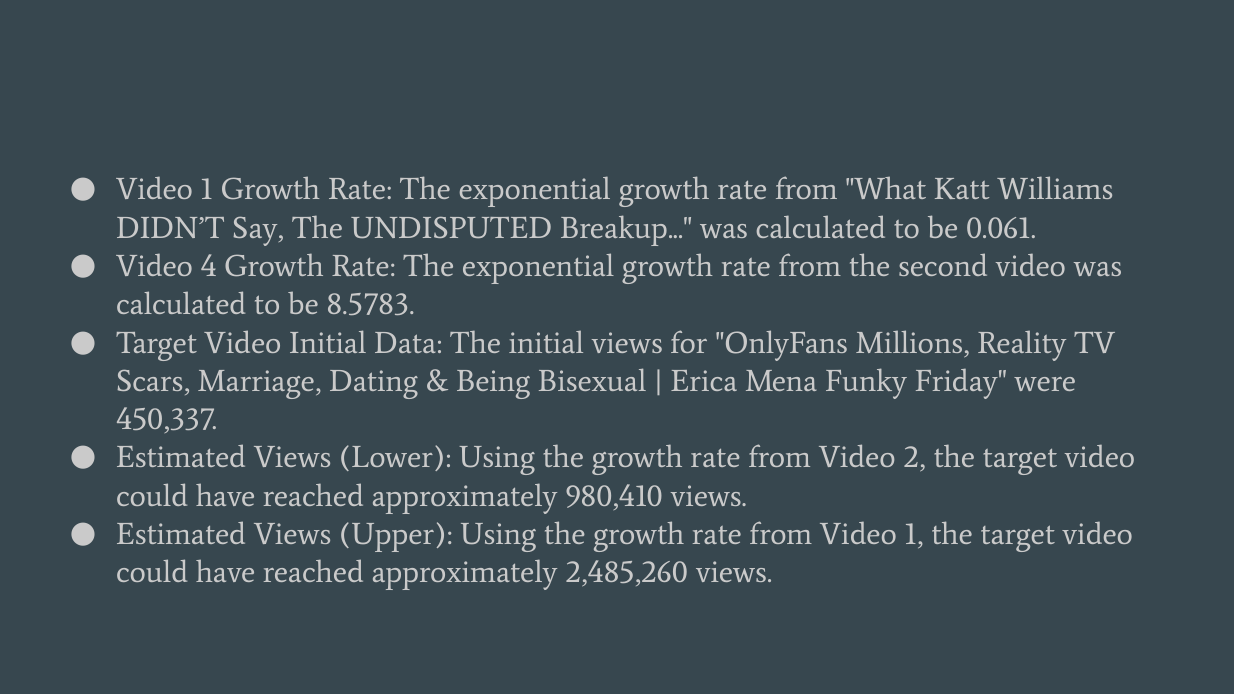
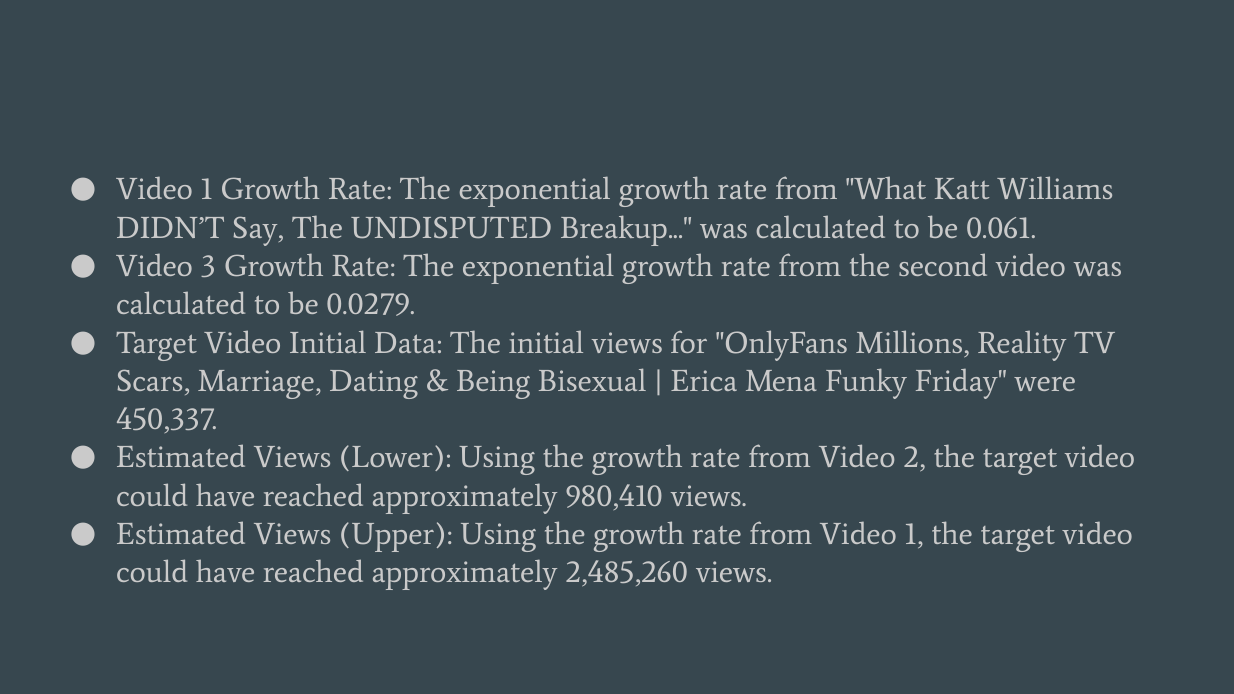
4: 4 -> 3
8.5783: 8.5783 -> 0.0279
